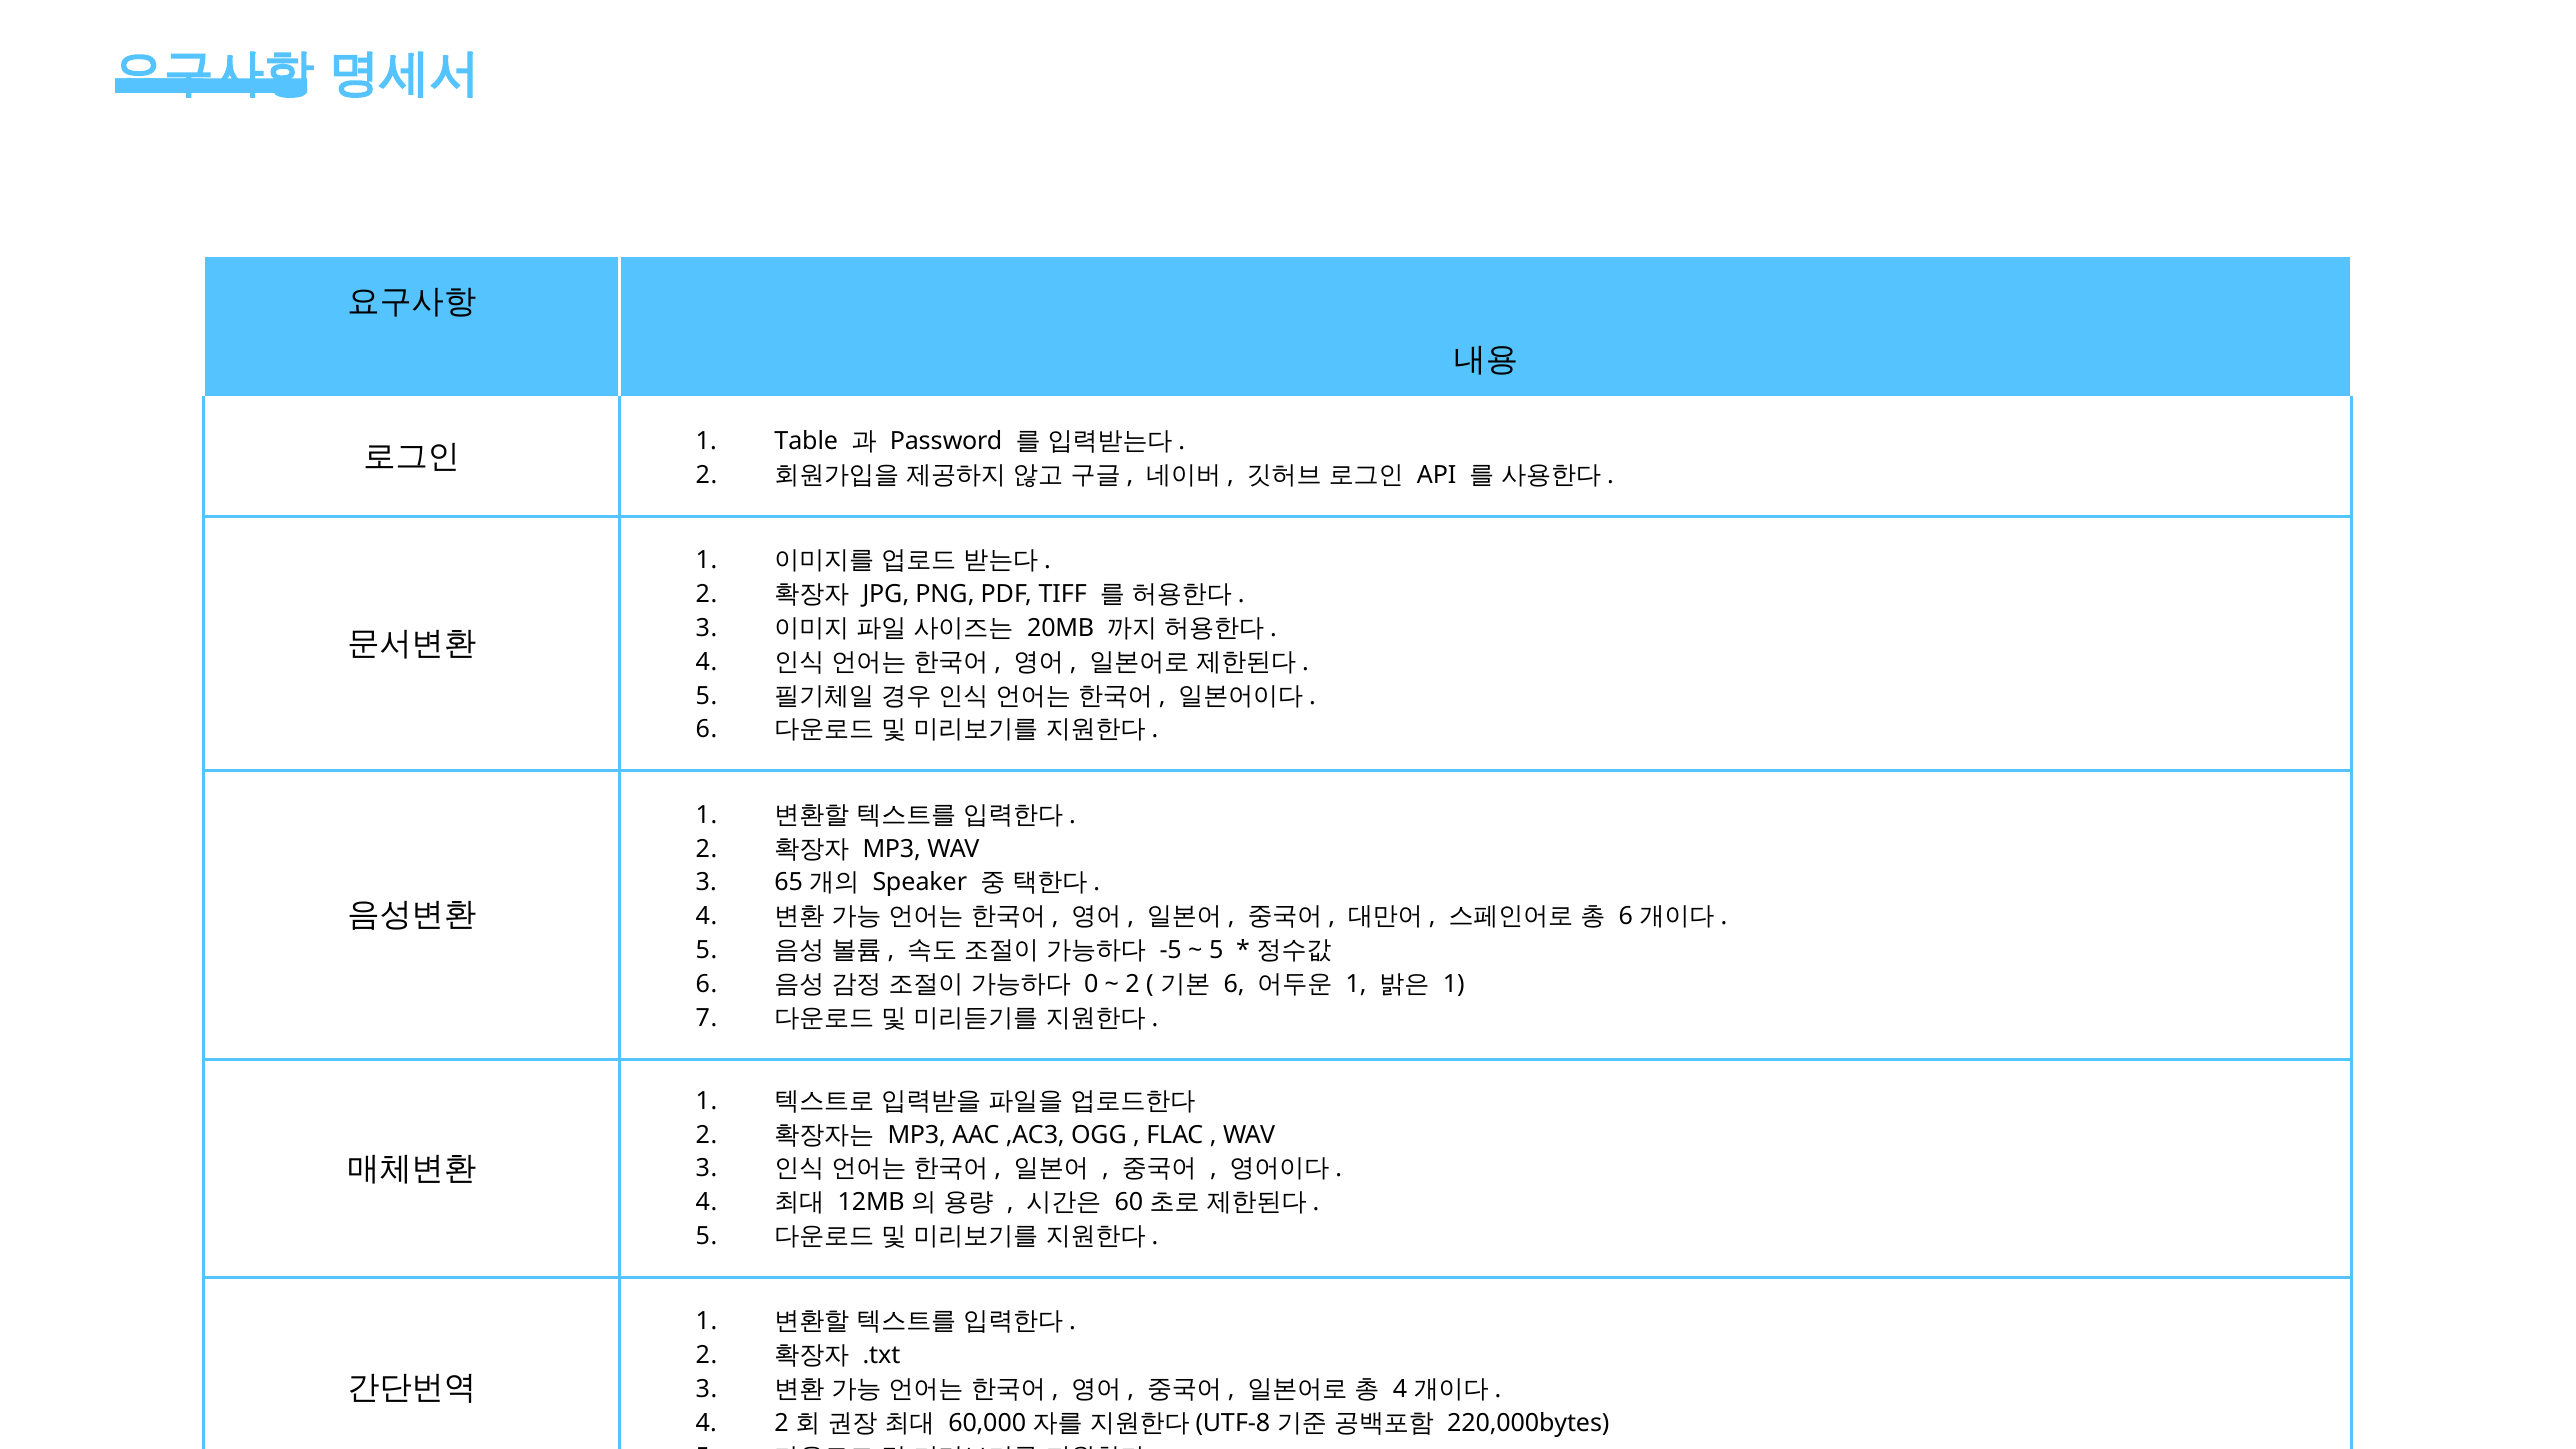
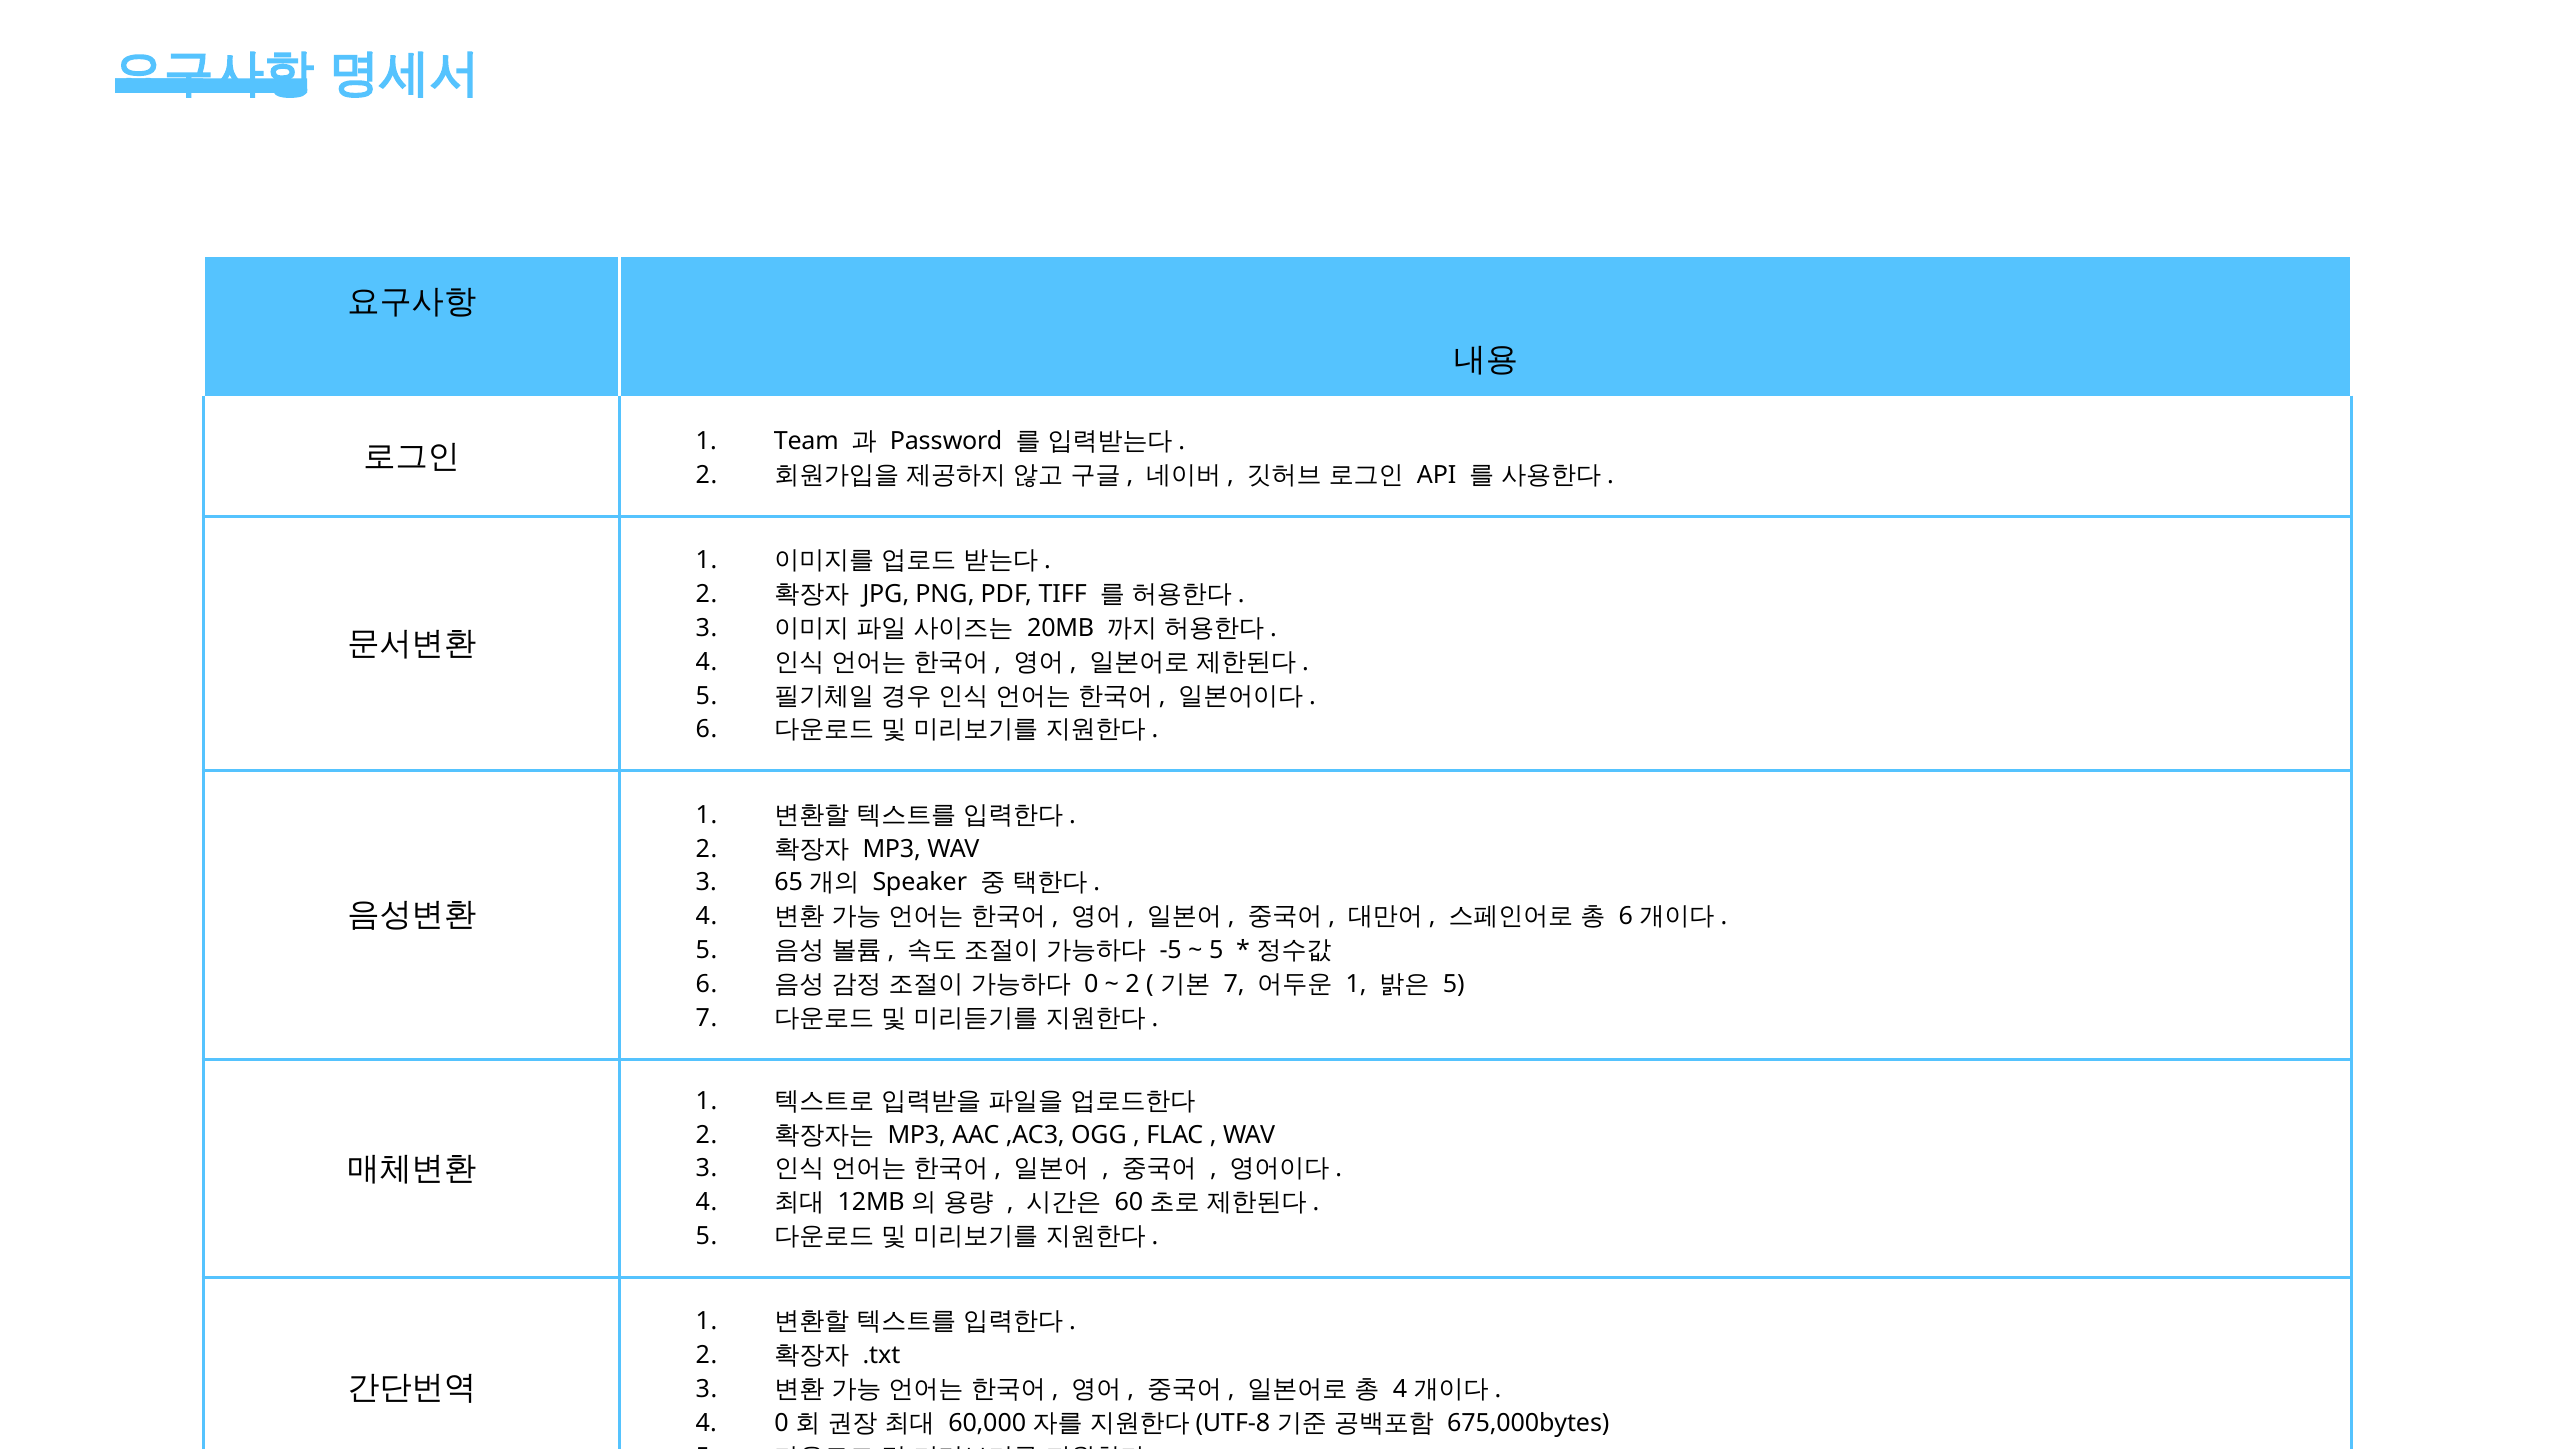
Table: Table -> Team
6 at (1234, 984): 6 -> 7
1 at (1454, 984): 1 -> 5
2 at (782, 1423): 2 -> 0
220,000bytes: 220,000bytes -> 675,000bytes
